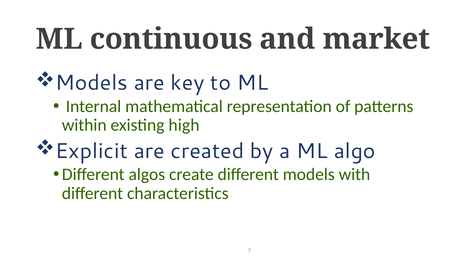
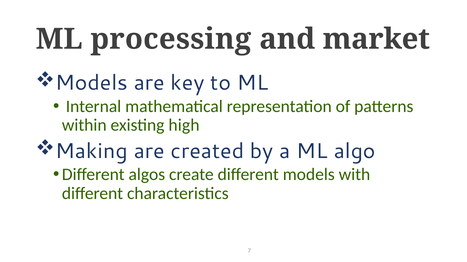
continuous: continuous -> processing
Explicit: Explicit -> Making
